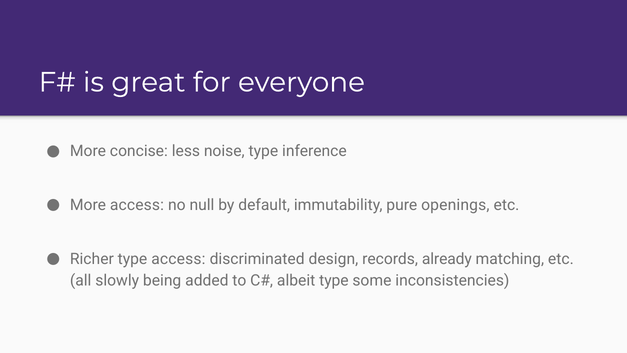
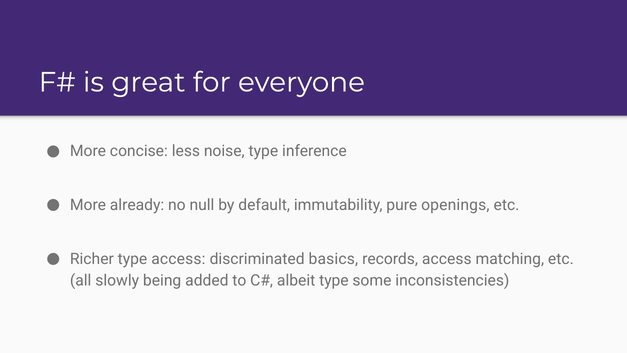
More access: access -> already
design: design -> basics
records already: already -> access
